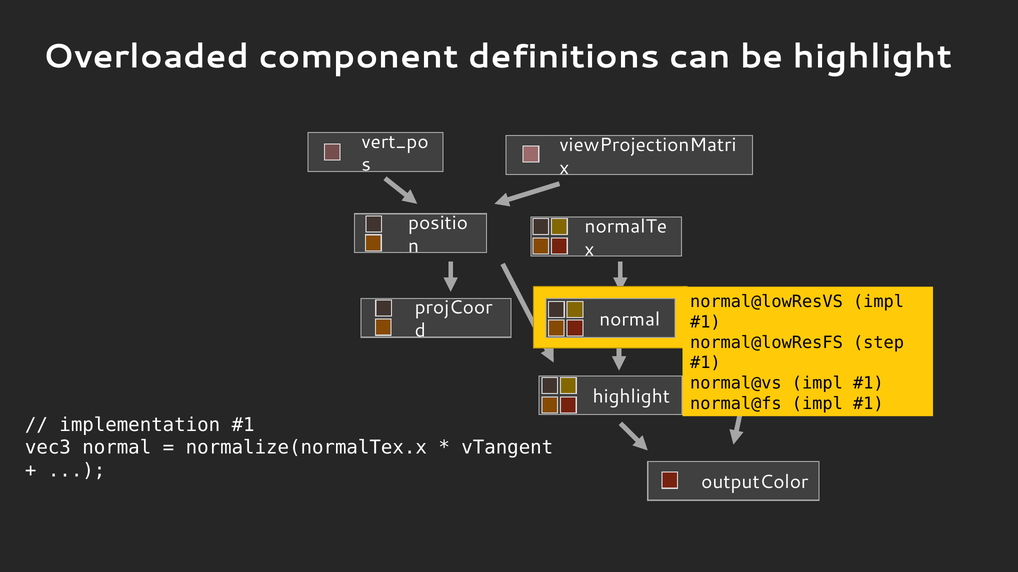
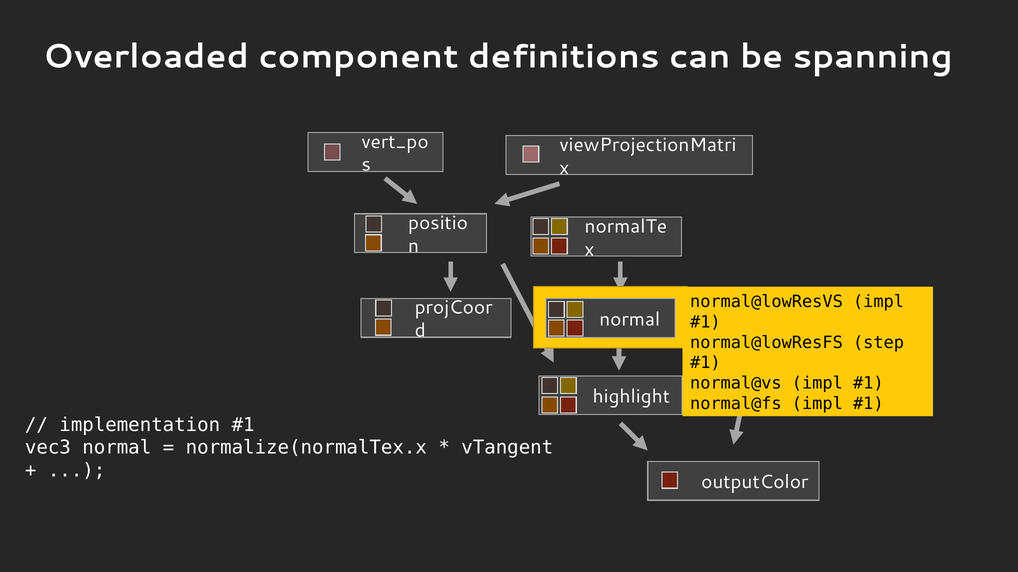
be highlight: highlight -> spanning
